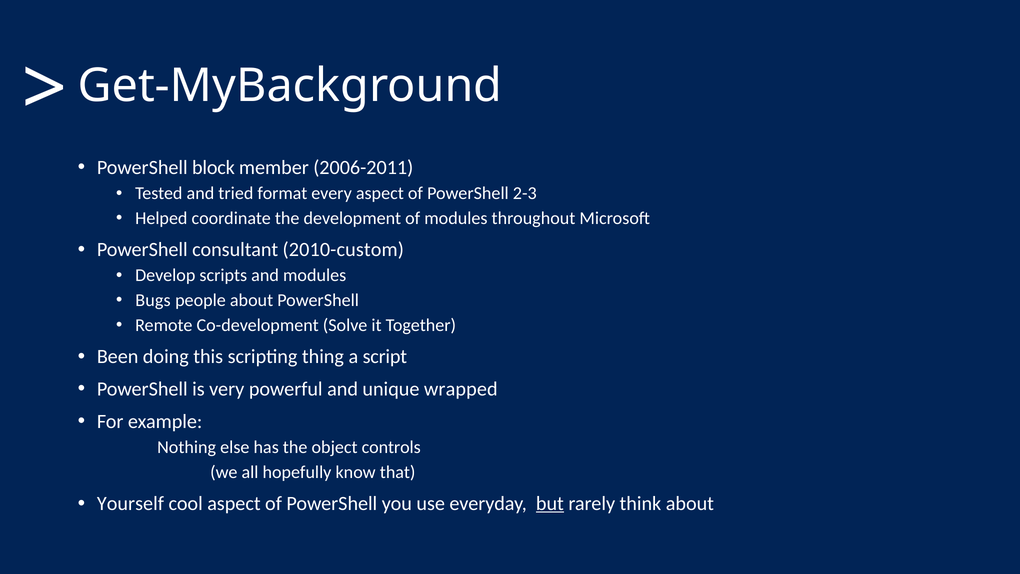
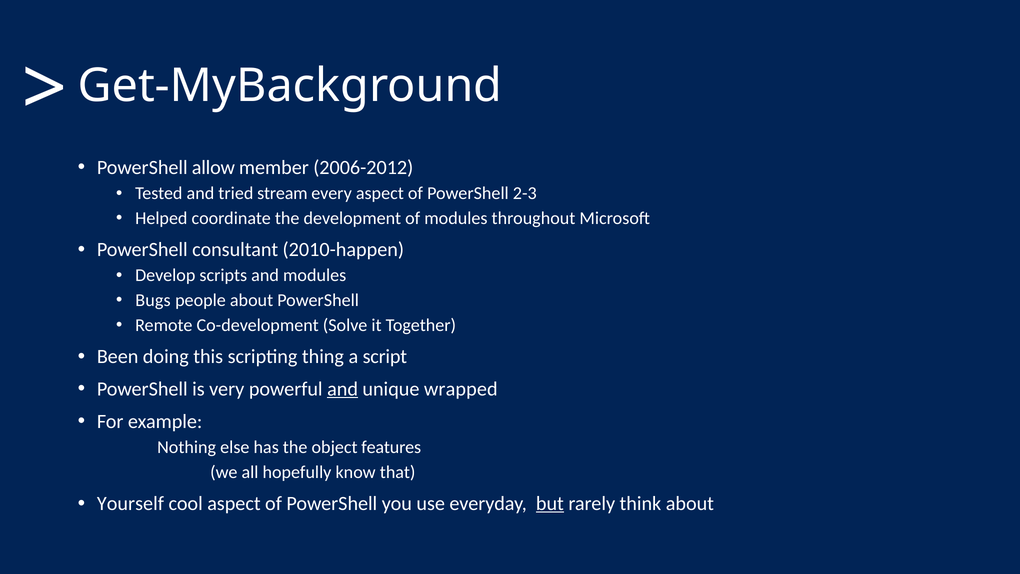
block: block -> allow
2006-2011: 2006-2011 -> 2006-2012
format: format -> stream
2010-custom: 2010-custom -> 2010-happen
and at (343, 389) underline: none -> present
controls: controls -> features
